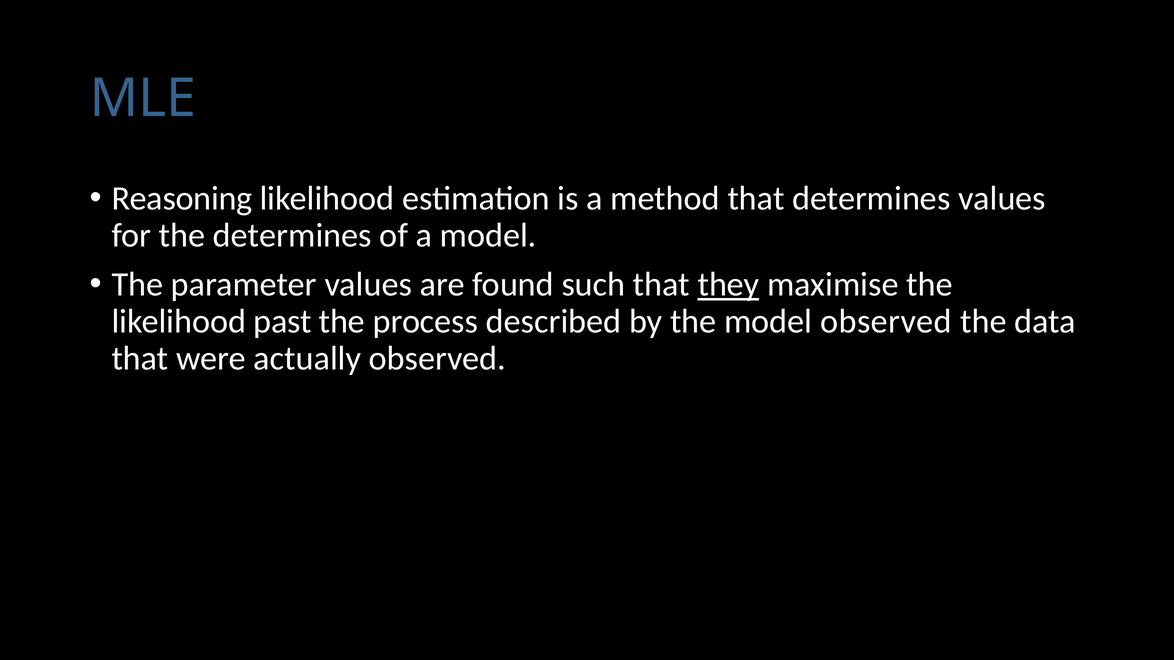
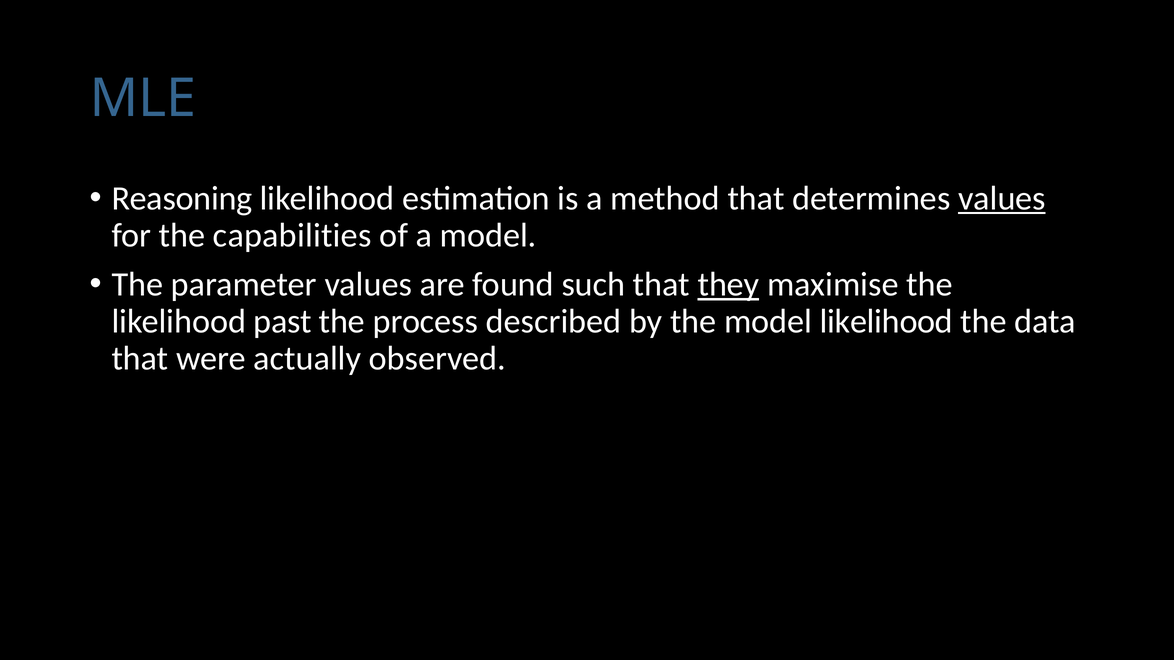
values at (1002, 198) underline: none -> present
the determines: determines -> capabilities
model observed: observed -> likelihood
